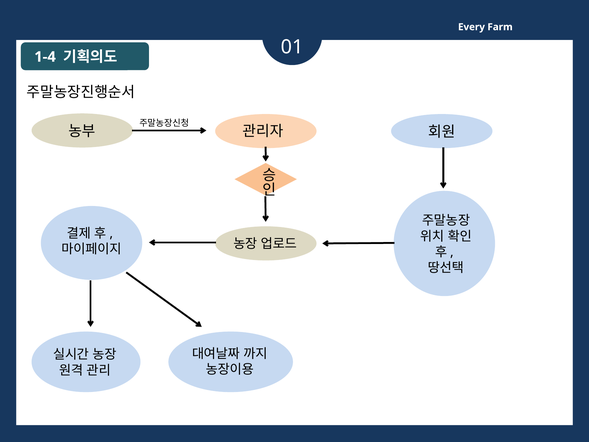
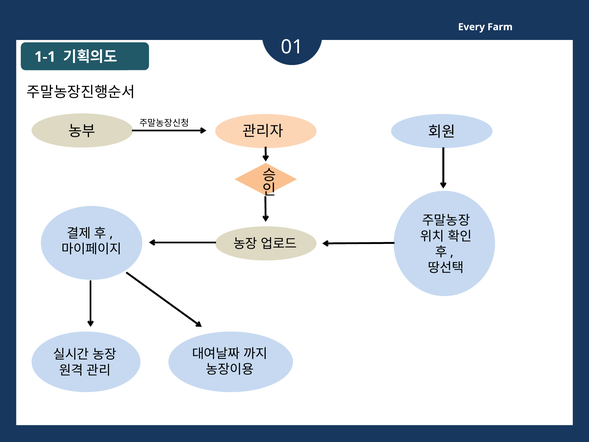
1-4: 1-4 -> 1-1
